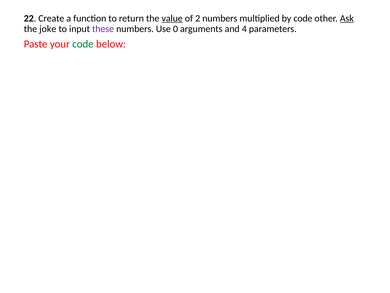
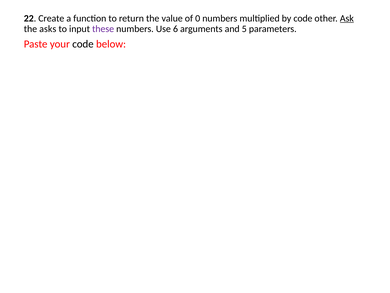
value underline: present -> none
2: 2 -> 0
joke: joke -> asks
0: 0 -> 6
4: 4 -> 5
code at (83, 44) colour: green -> black
